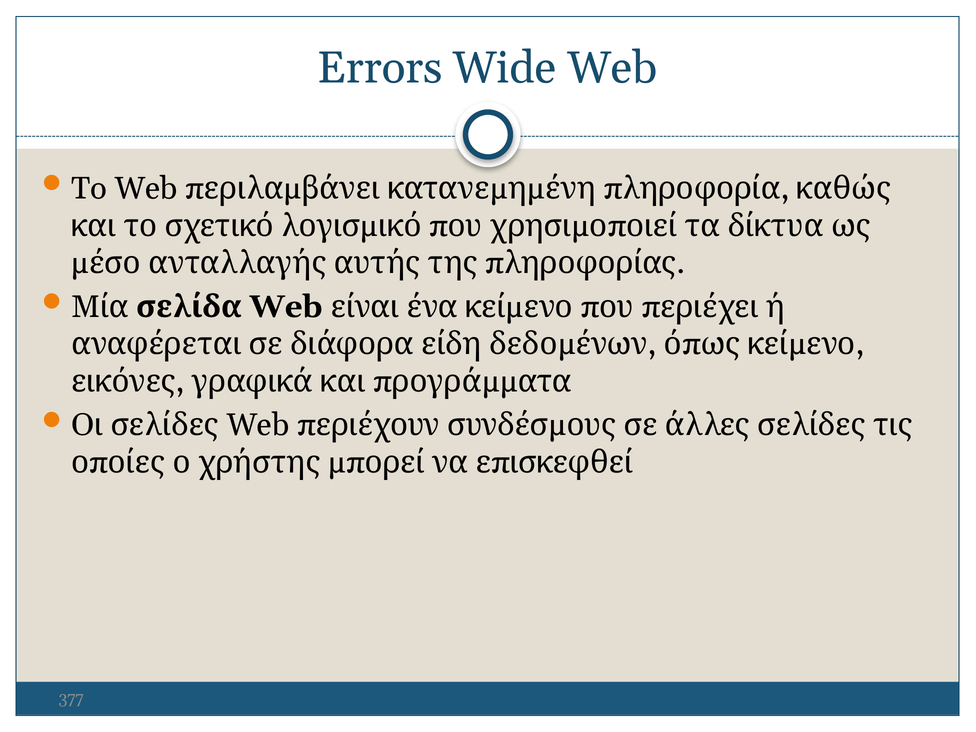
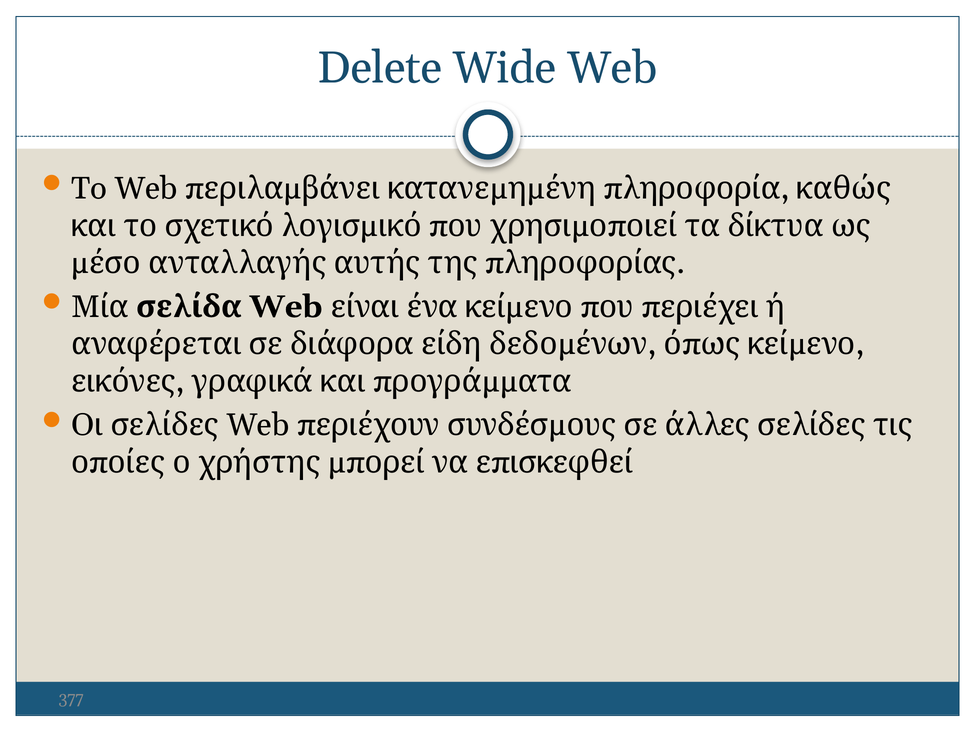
Errors: Errors -> Delete
